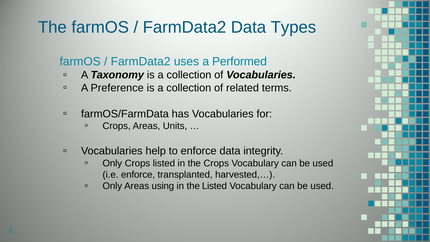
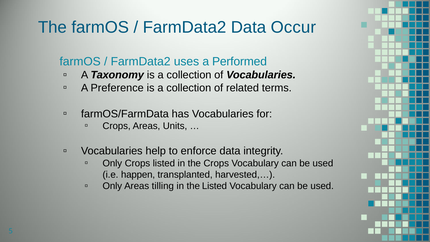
Types: Types -> Occur
i.e enforce: enforce -> happen
using: using -> tilling
